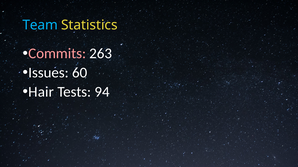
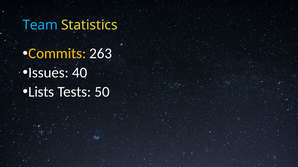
Commits colour: pink -> yellow
60: 60 -> 40
Hair: Hair -> Lists
94: 94 -> 50
